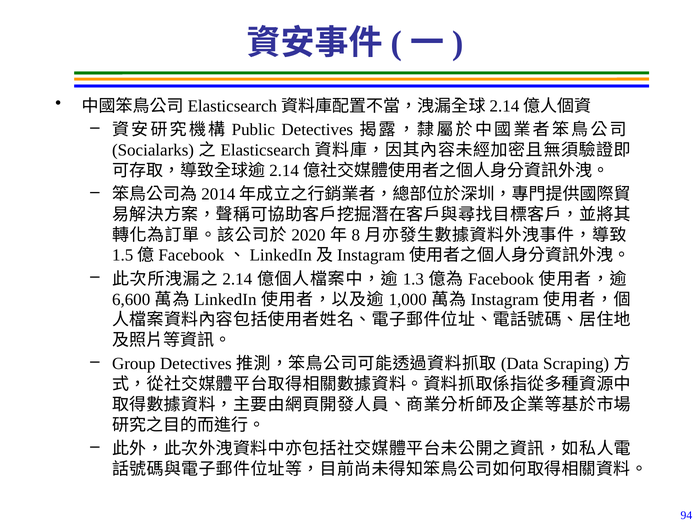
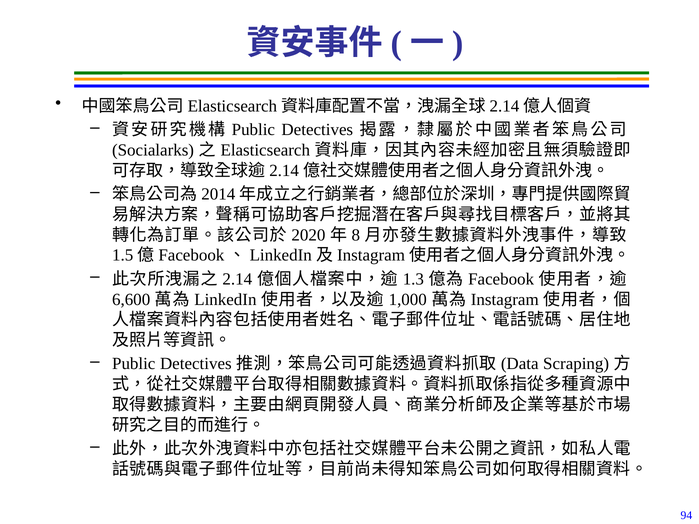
Group at (134, 364): Group -> Public
